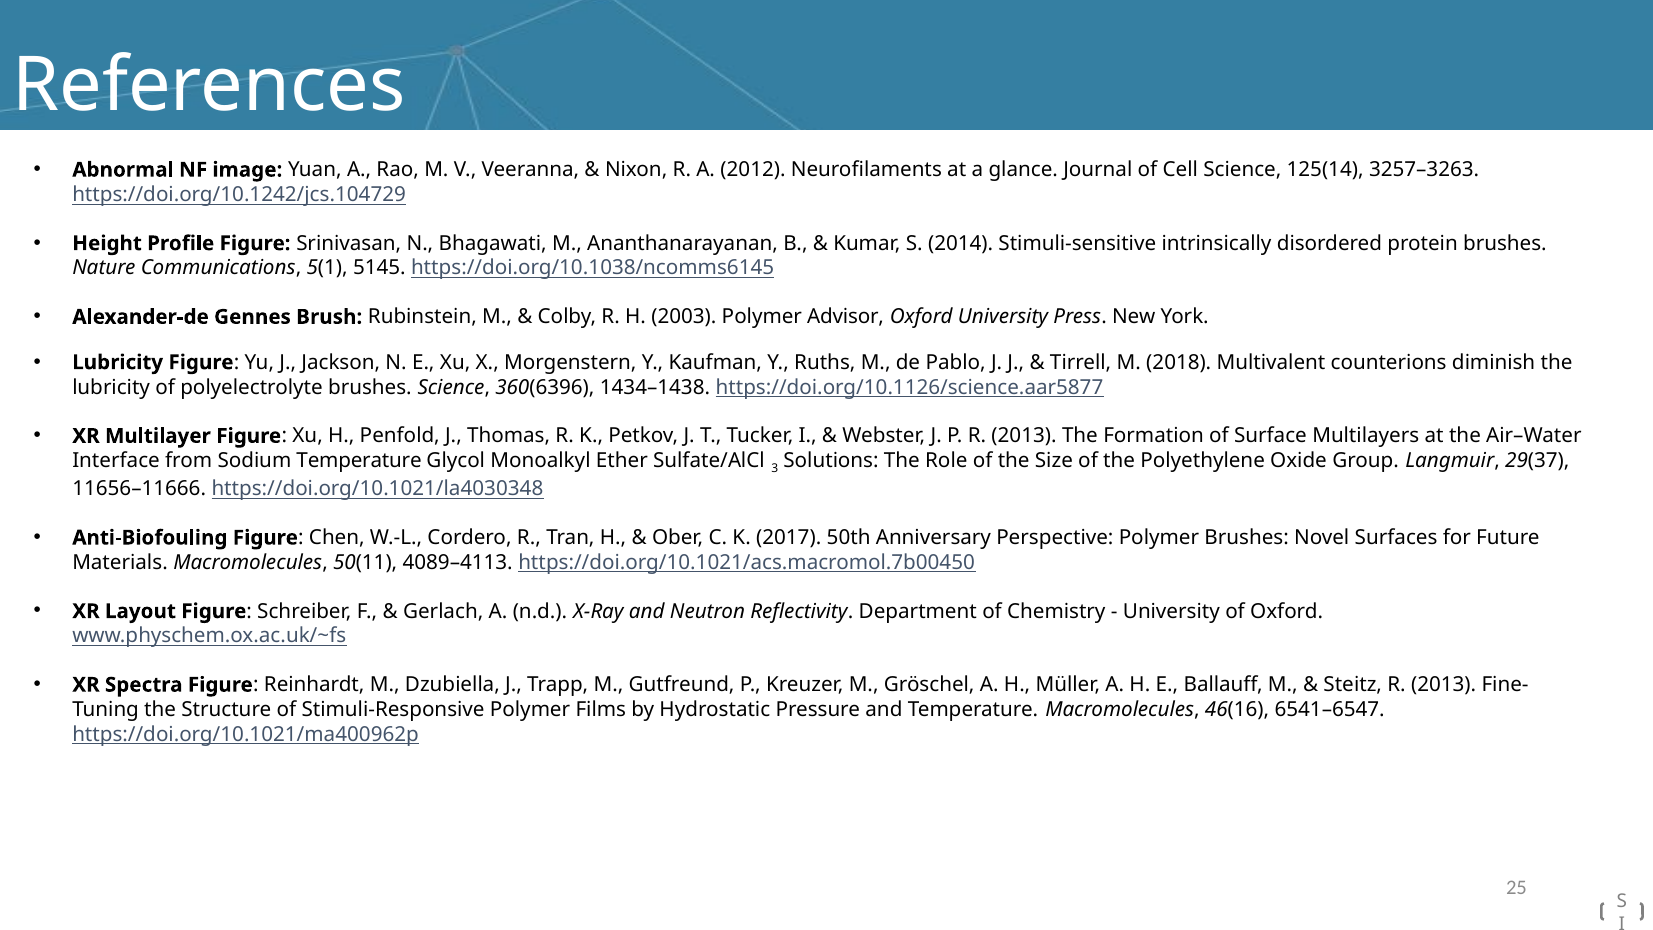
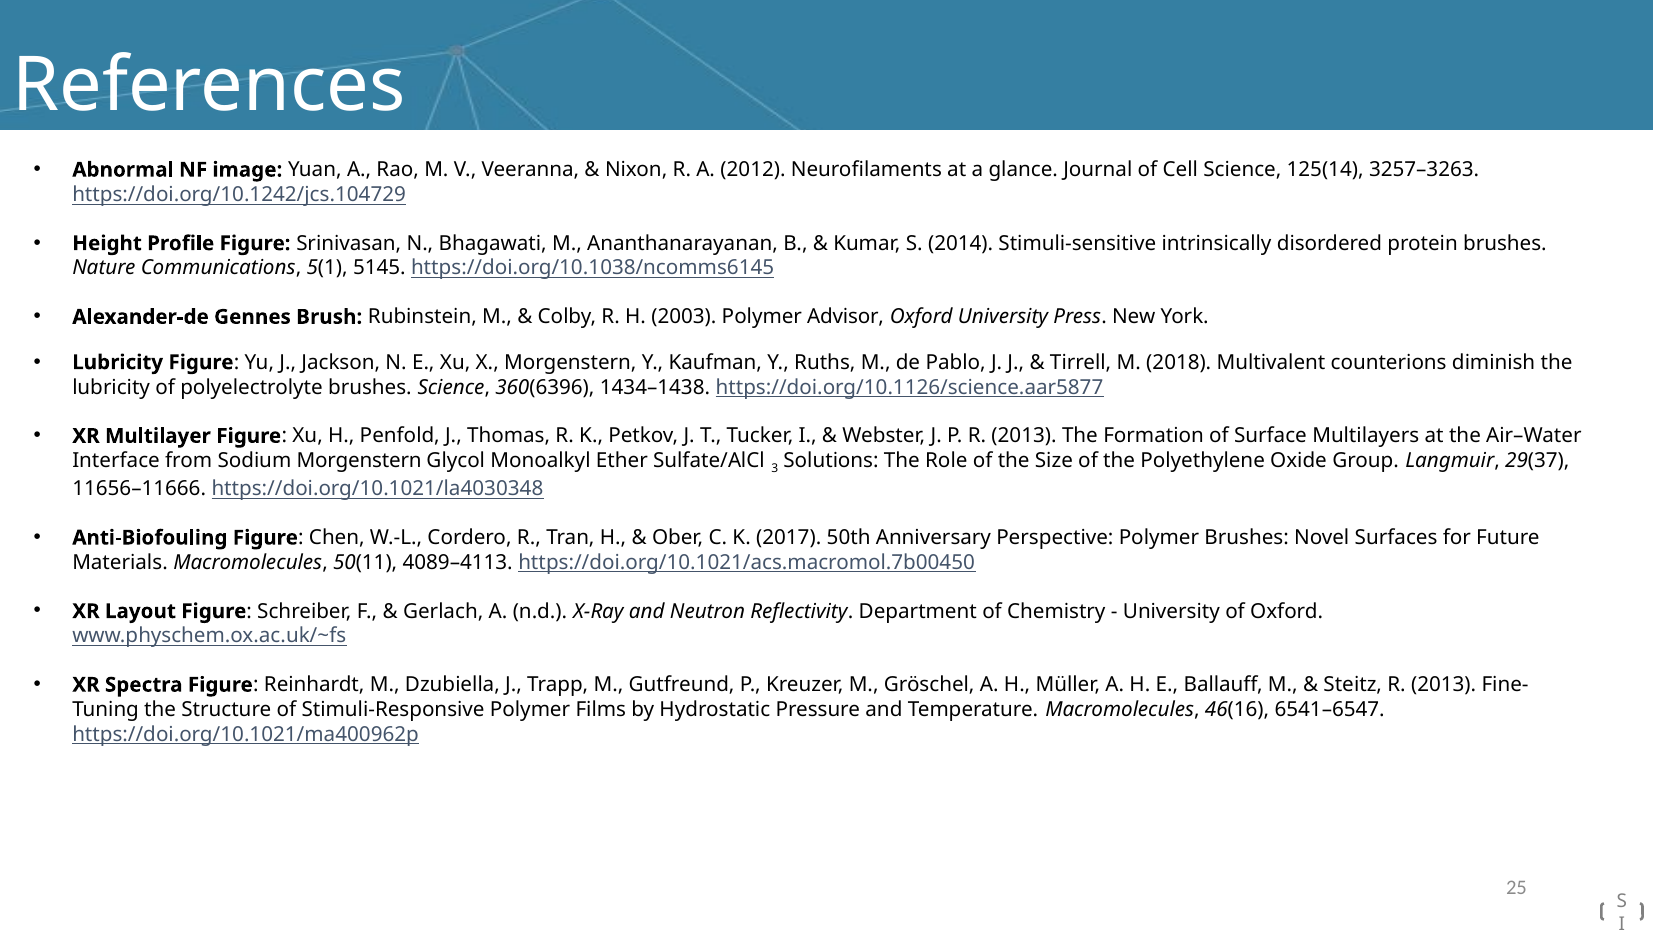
Sodium Temperature: Temperature -> Morgenstern
